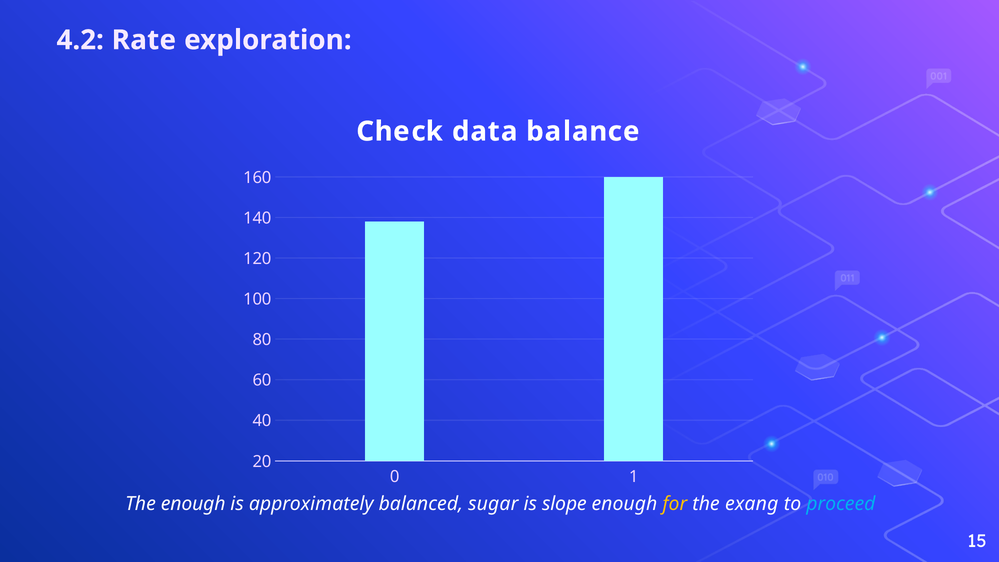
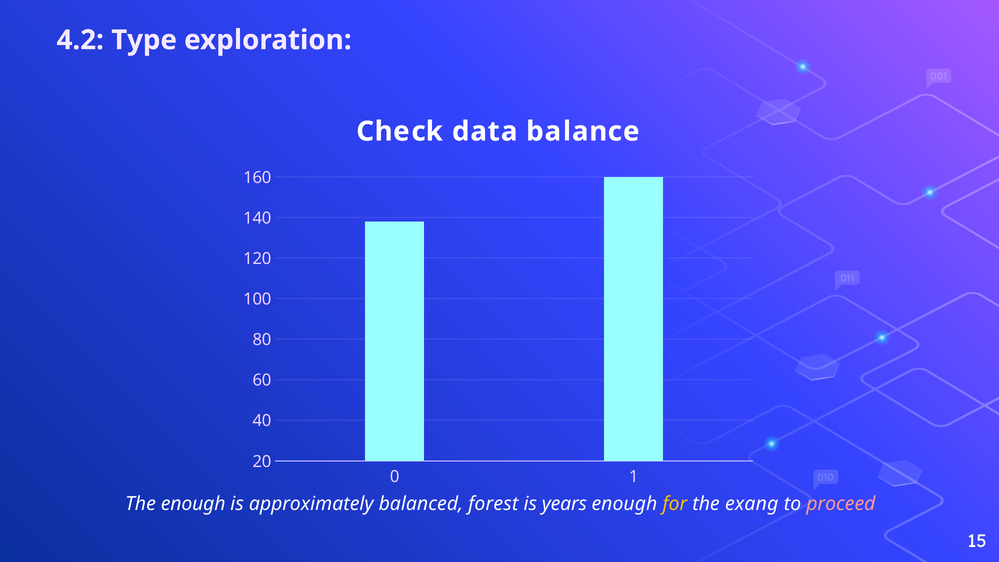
Rate: Rate -> Type
sugar: sugar -> forest
slope: slope -> years
proceed colour: light blue -> pink
